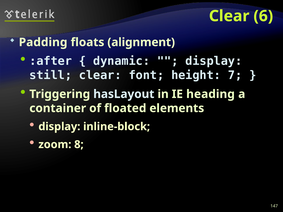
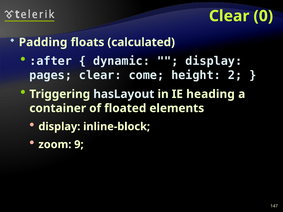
6: 6 -> 0
alignment: alignment -> calculated
still: still -> pages
font: font -> come
7: 7 -> 2
8: 8 -> 9
